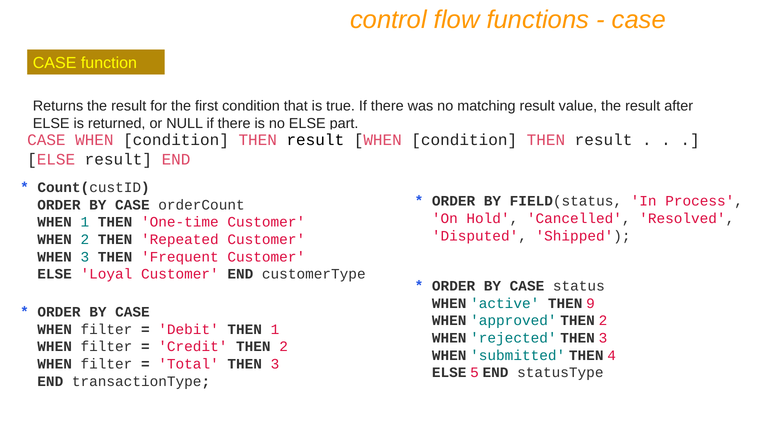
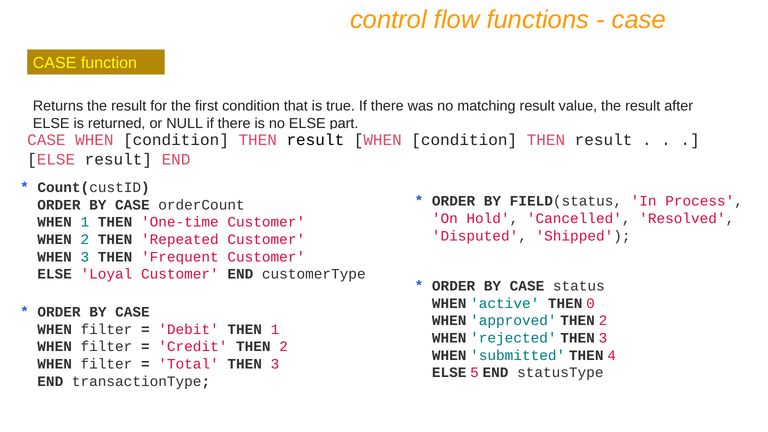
9: 9 -> 0
